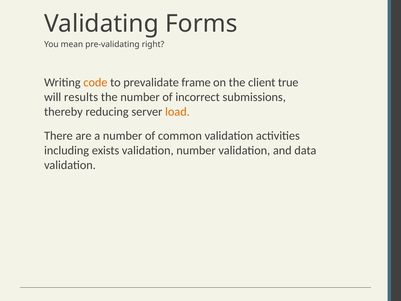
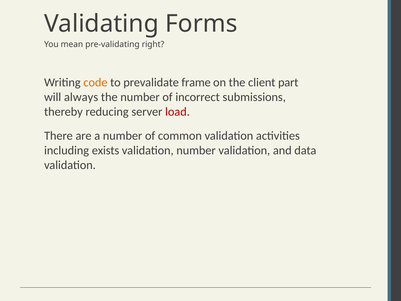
true: true -> part
results: results -> always
load colour: orange -> red
